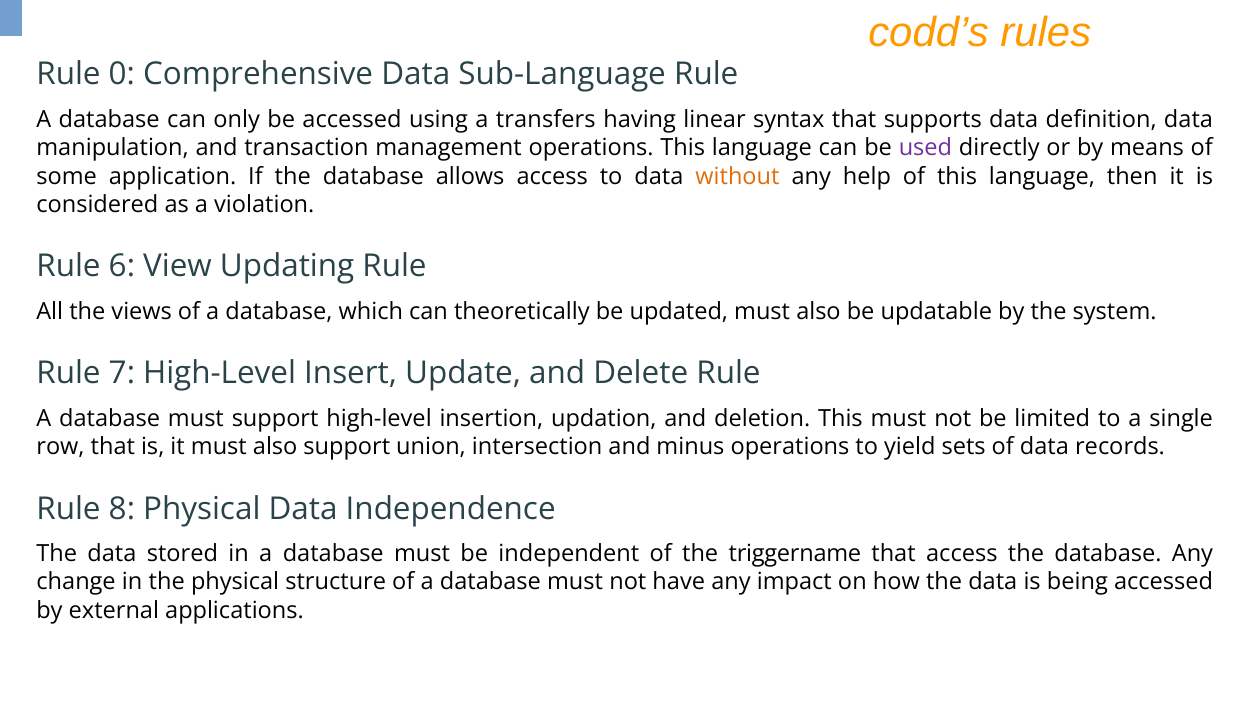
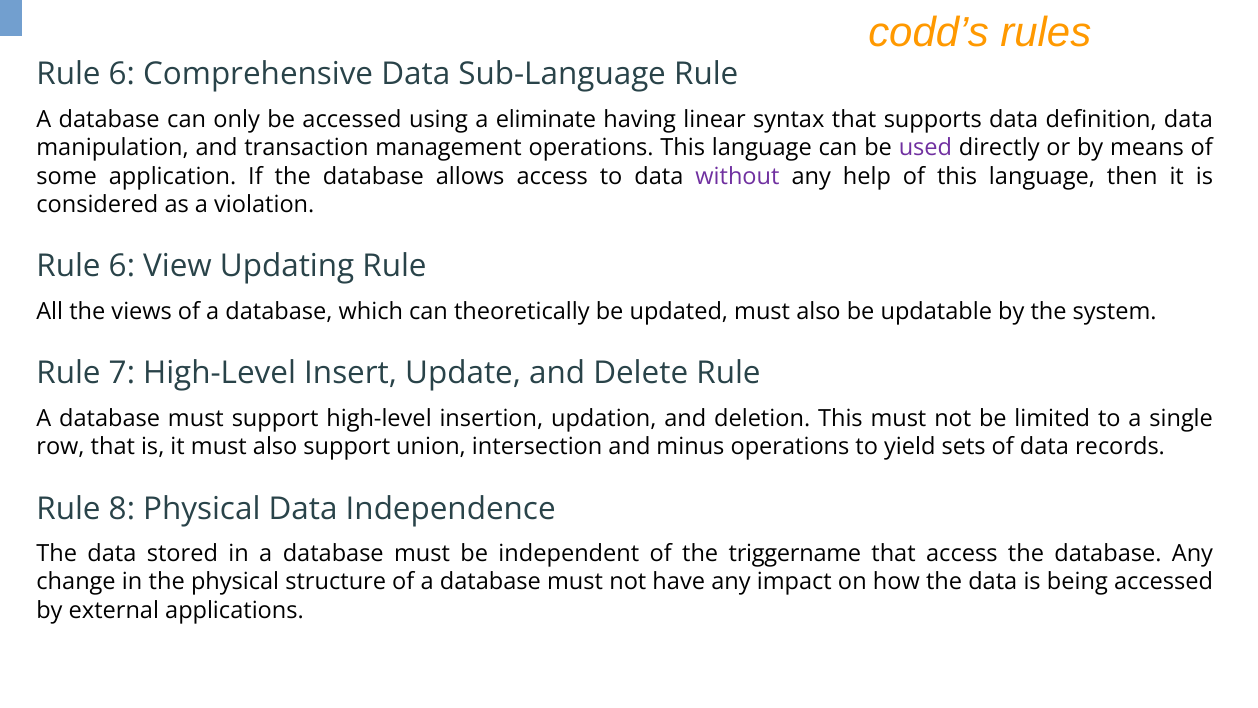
0 at (122, 75): 0 -> 6
transfers: transfers -> eliminate
without colour: orange -> purple
